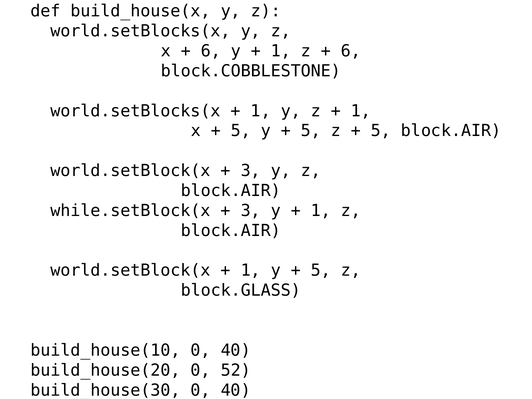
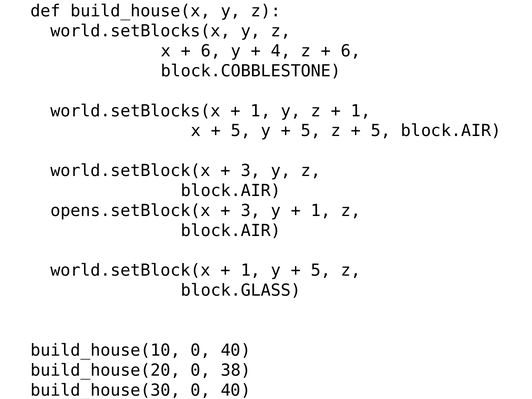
1 at (281, 51): 1 -> 4
while.setBlock(x: while.setBlock(x -> opens.setBlock(x
52: 52 -> 38
